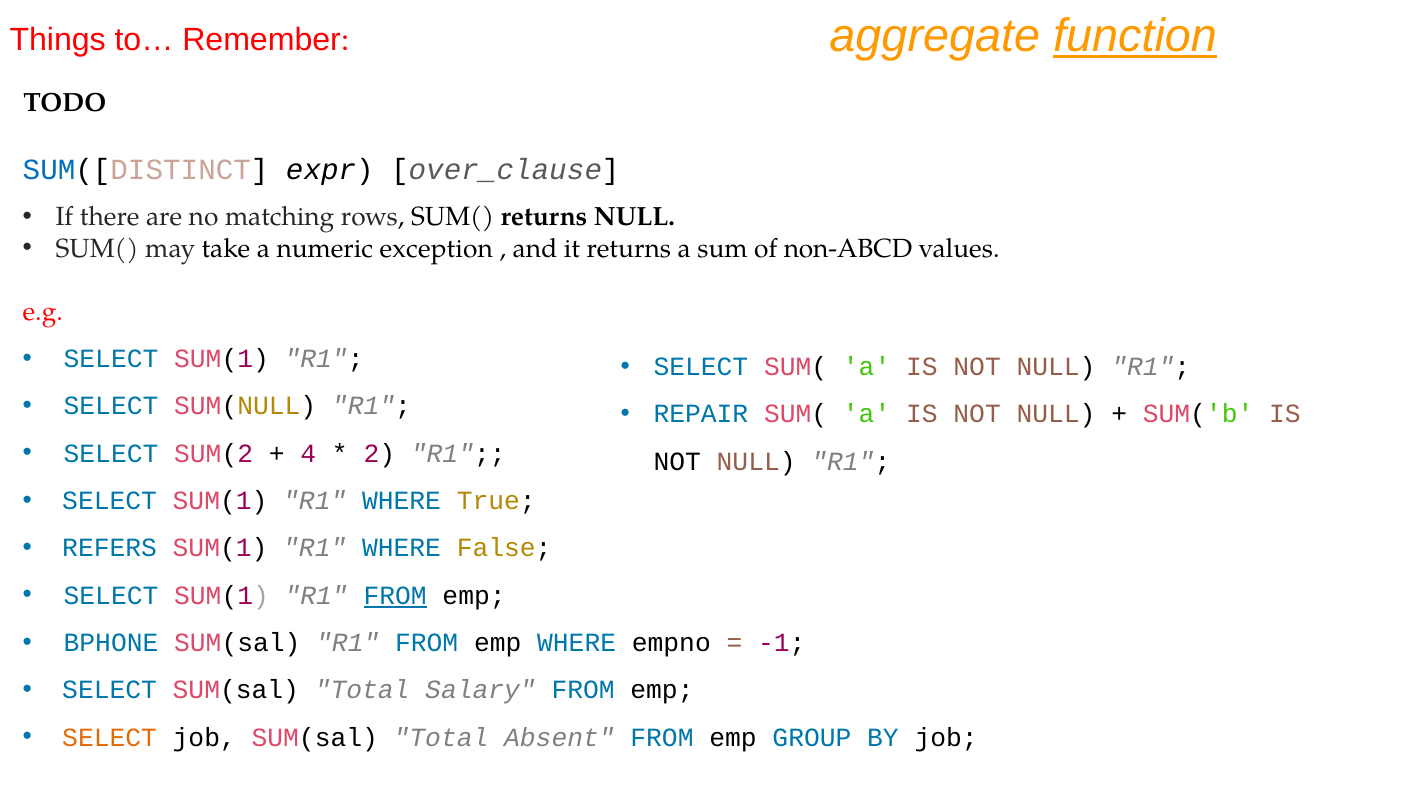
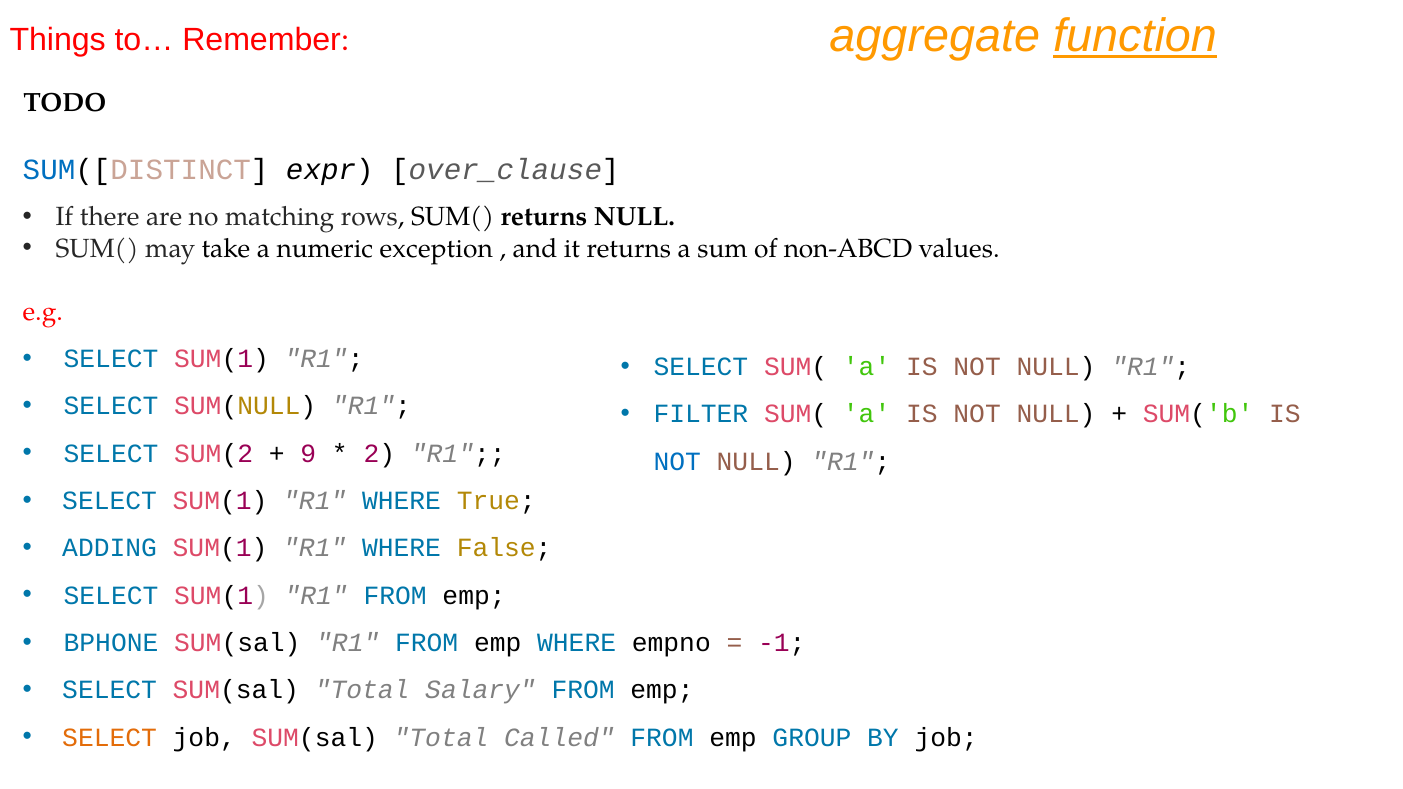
REPAIR: REPAIR -> FILTER
4: 4 -> 9
NOT at (677, 462) colour: black -> blue
REFERS: REFERS -> ADDING
FROM at (395, 596) underline: present -> none
Absent: Absent -> Called
